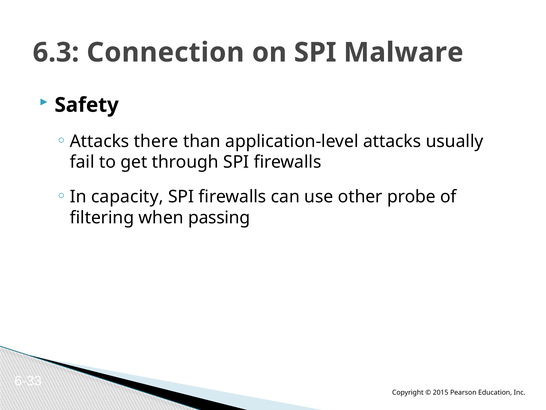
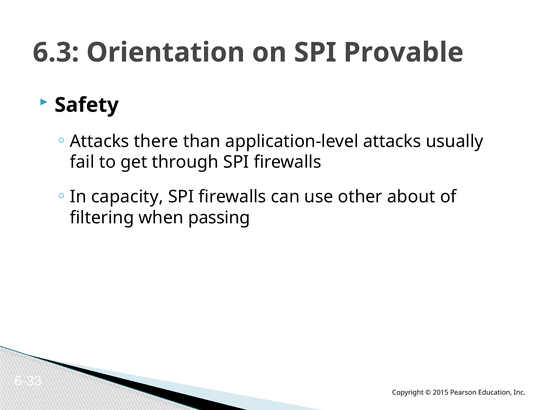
Connection: Connection -> Orientation
Malware: Malware -> Provable
probe: probe -> about
